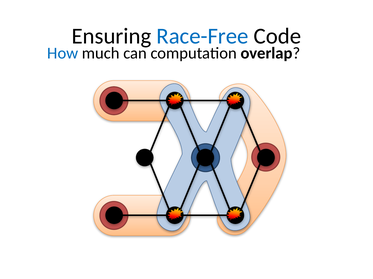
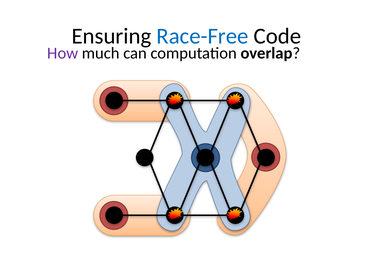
How colour: blue -> purple
